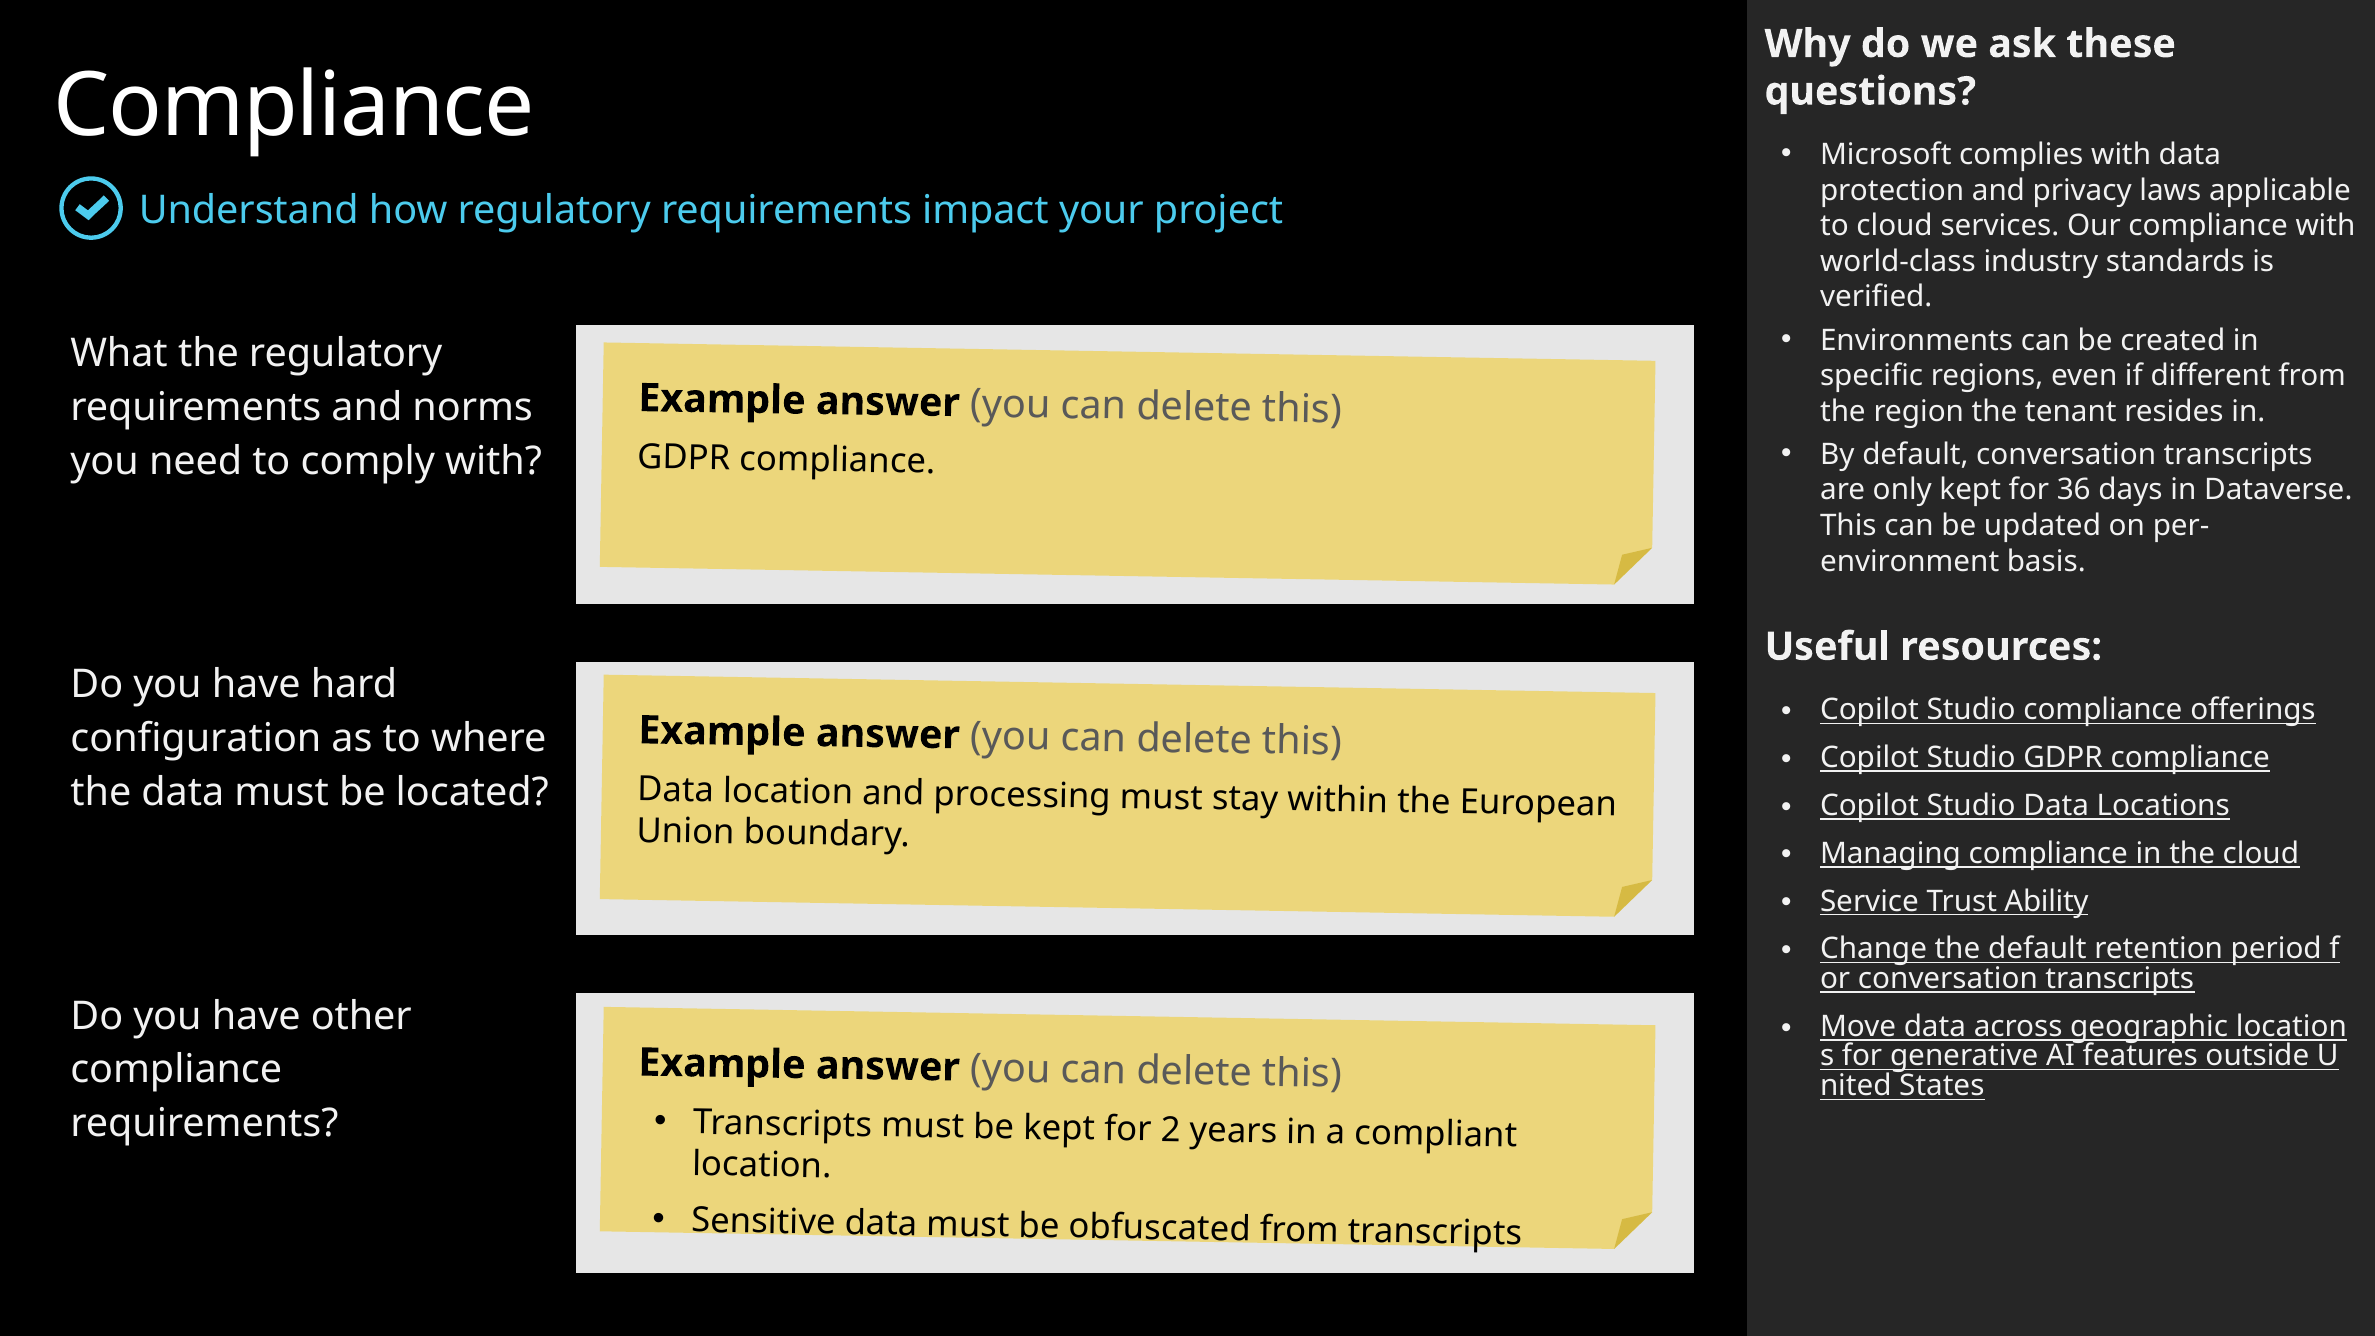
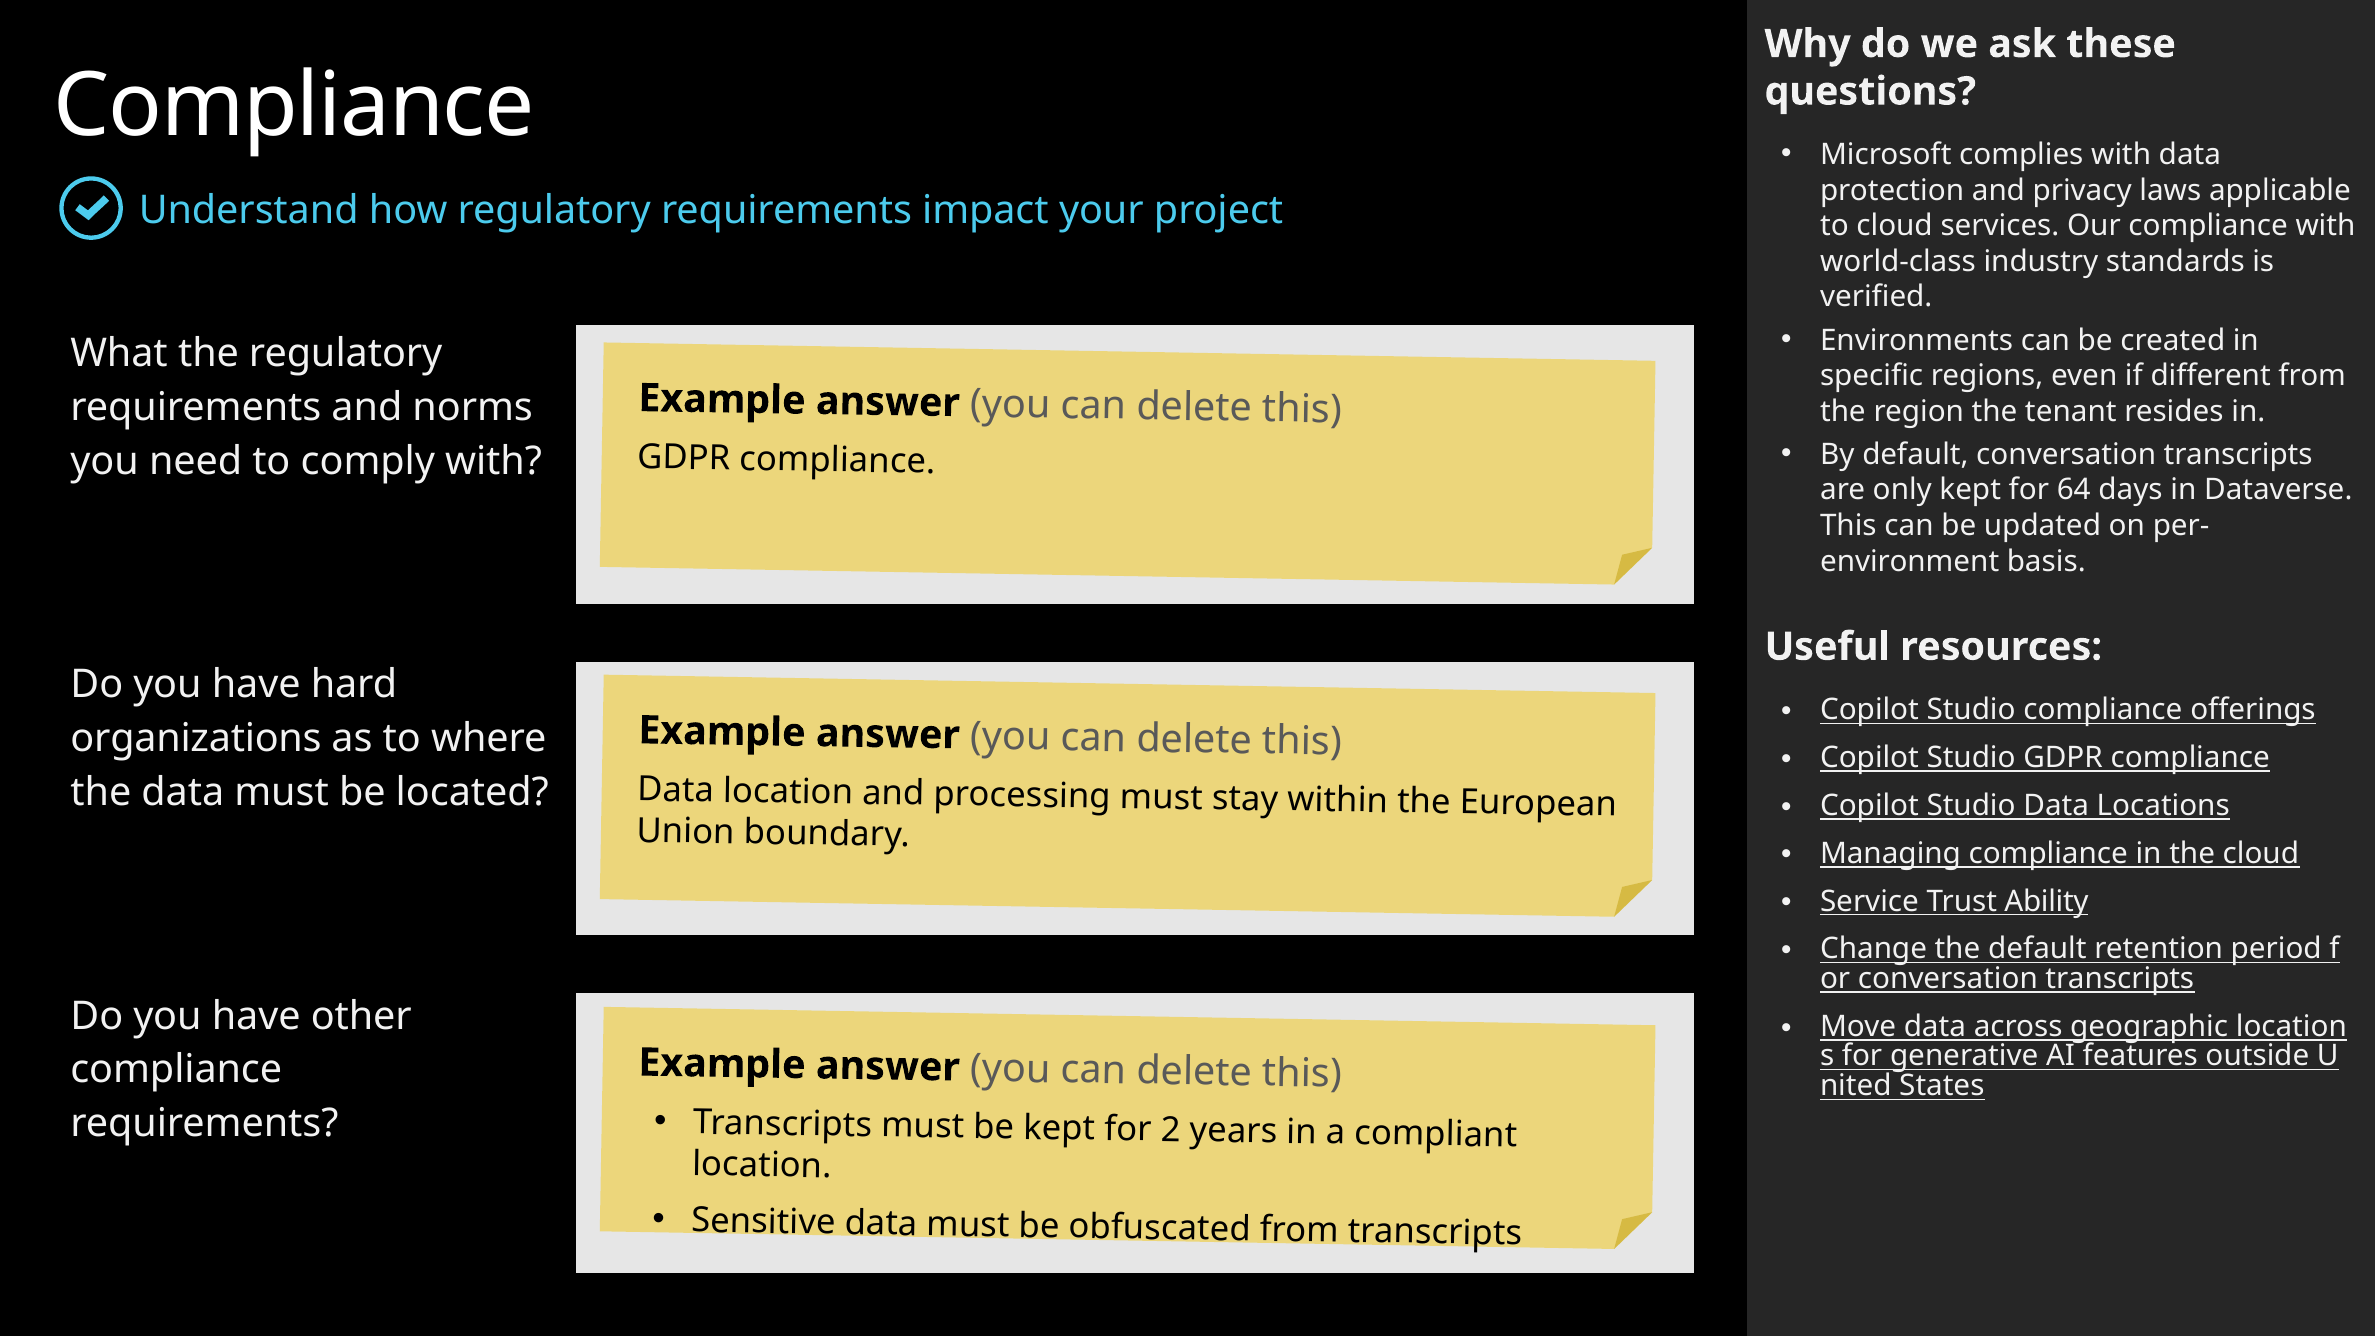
36: 36 -> 64
configuration: configuration -> organizations
